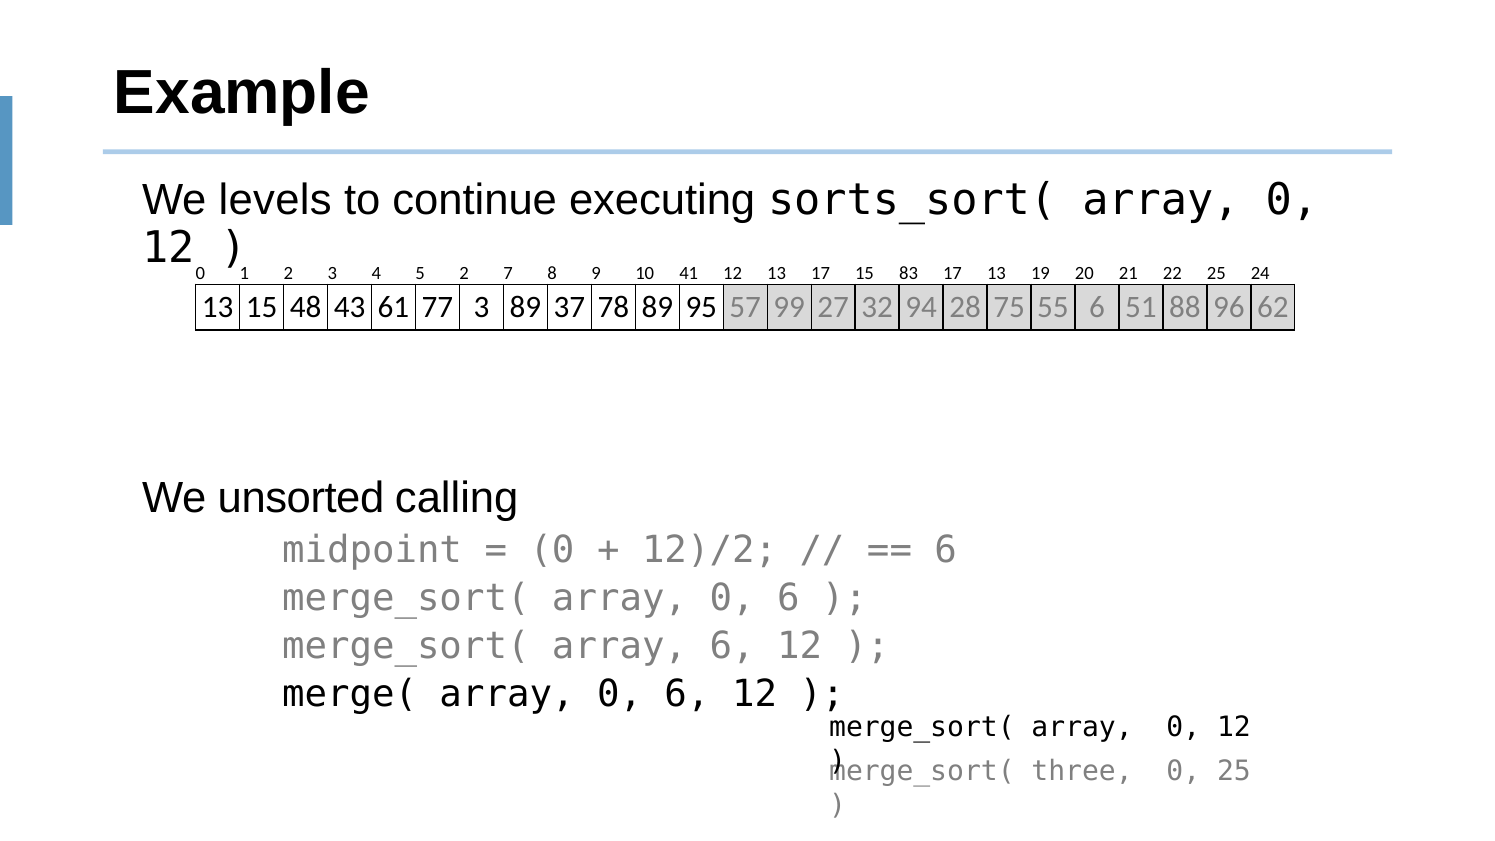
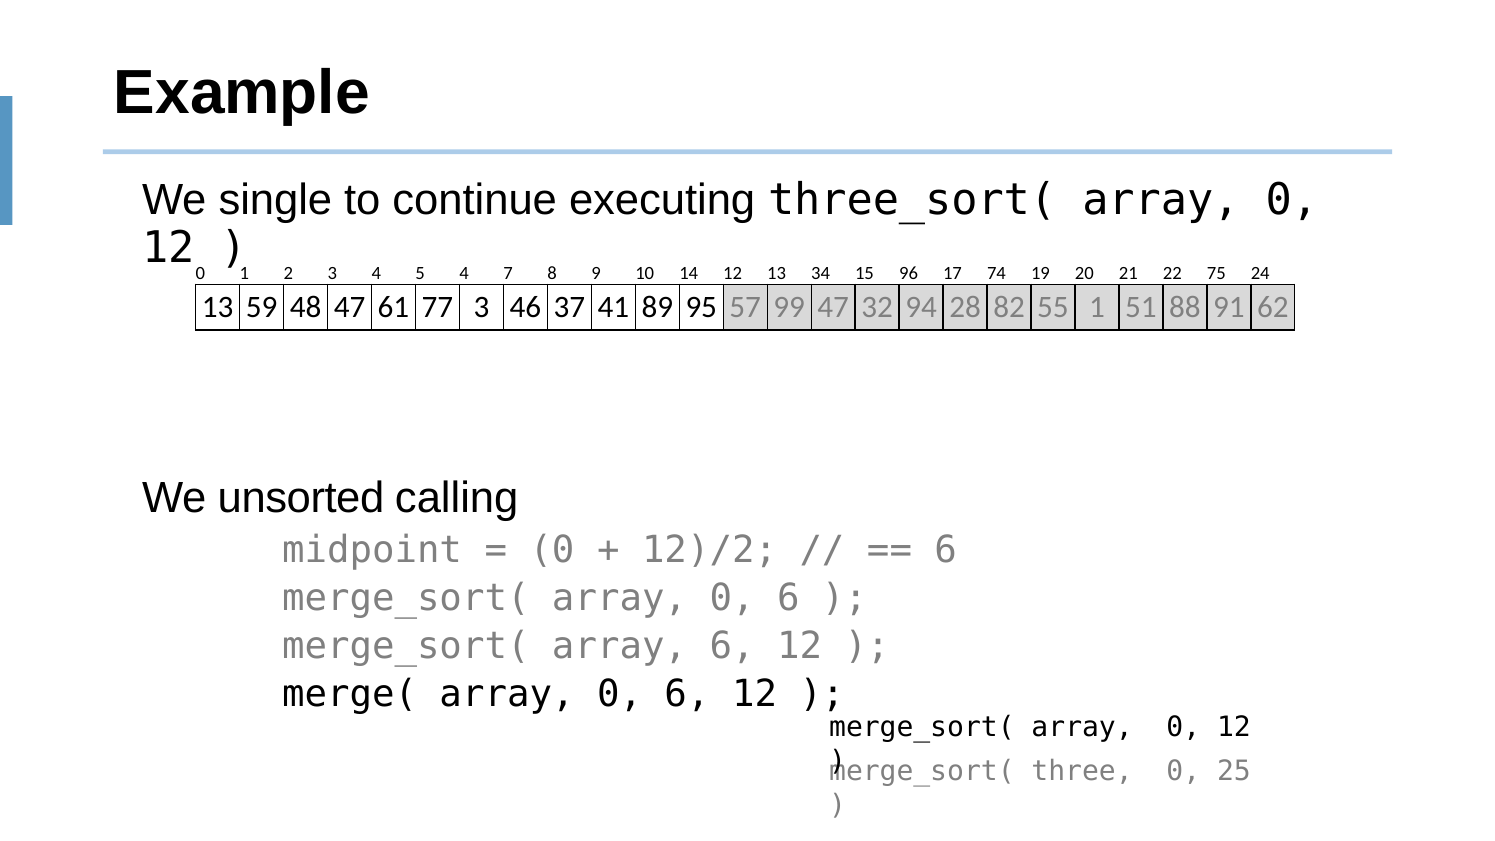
levels: levels -> single
sorts_sort(: sorts_sort( -> three_sort(
5 2: 2 -> 4
41: 41 -> 14
13 17: 17 -> 34
83: 83 -> 96
17 13: 13 -> 74
22 25: 25 -> 75
13 15: 15 -> 59
48 43: 43 -> 47
3 89: 89 -> 46
78: 78 -> 41
99 27: 27 -> 47
75: 75 -> 82
55 6: 6 -> 1
96: 96 -> 91
